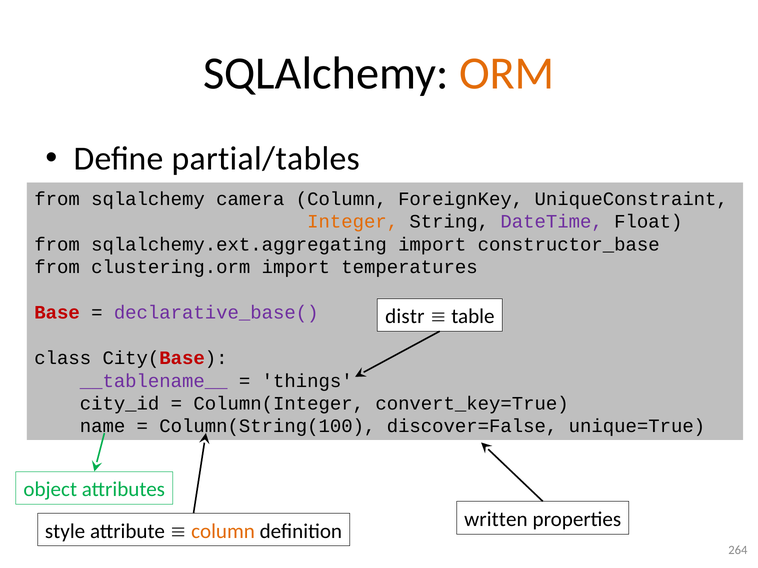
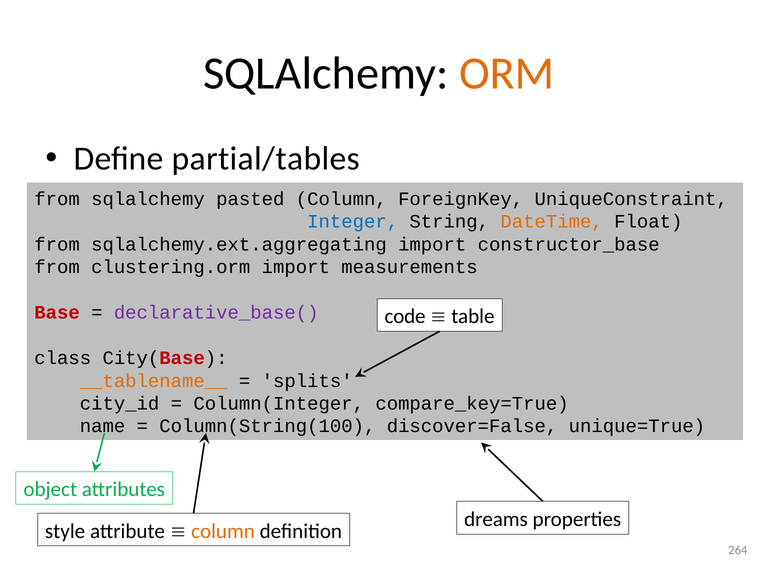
camera: camera -> pasted
Integer colour: orange -> blue
DateTime colour: purple -> orange
temperatures: temperatures -> measurements
distr: distr -> code
__tablename__ colour: purple -> orange
things: things -> splits
convert_key=True: convert_key=True -> compare_key=True
written: written -> dreams
